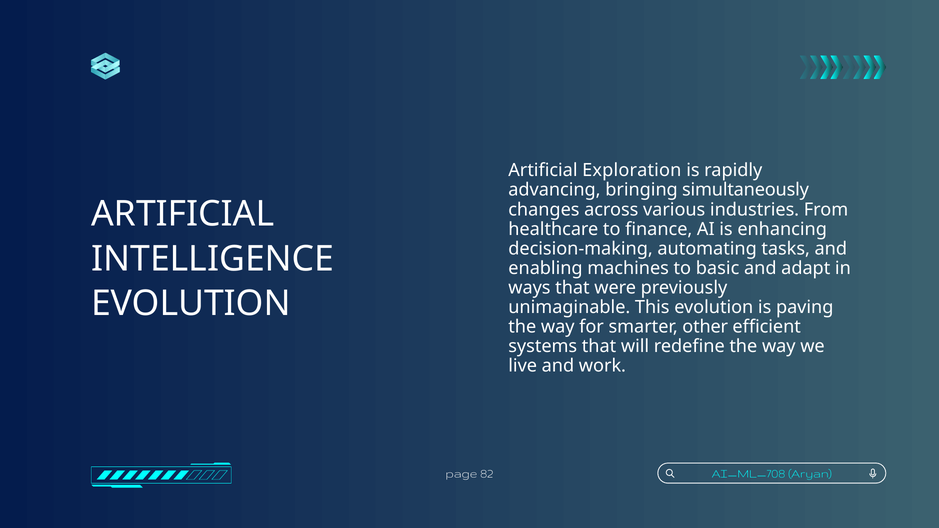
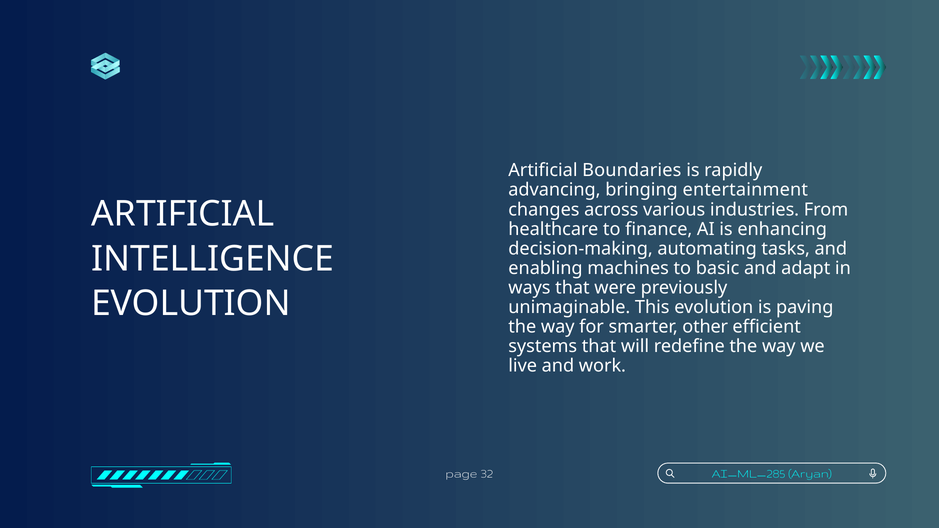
Exploration: Exploration -> Boundaries
simultaneously: simultaneously -> entertainment
82: 82 -> 32
AI_ML_708: AI_ML_708 -> AI_ML_285
